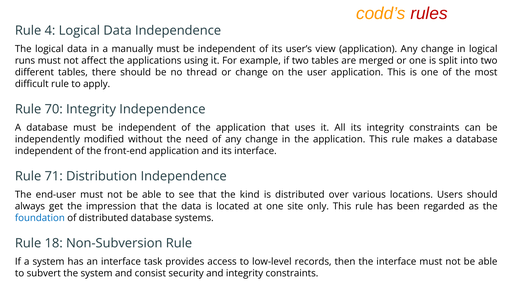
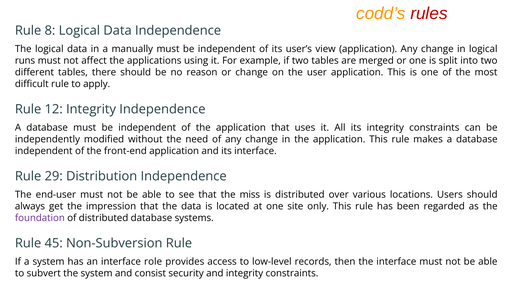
4: 4 -> 8
thread: thread -> reason
70: 70 -> 12
71: 71 -> 29
kind: kind -> miss
foundation colour: blue -> purple
18: 18 -> 45
task: task -> role
